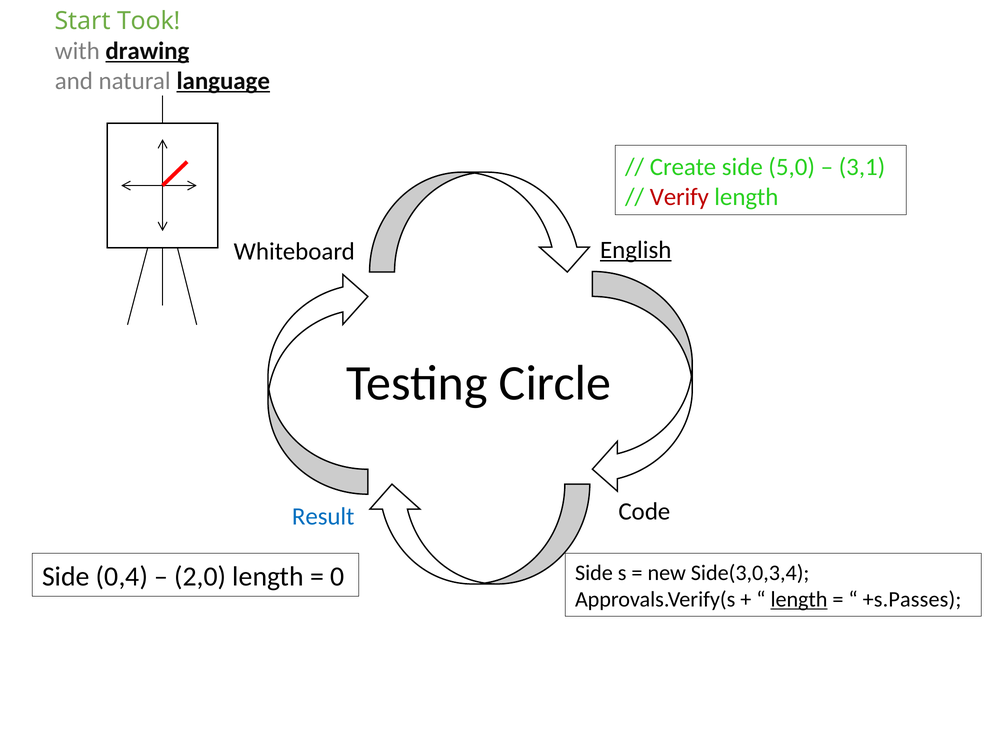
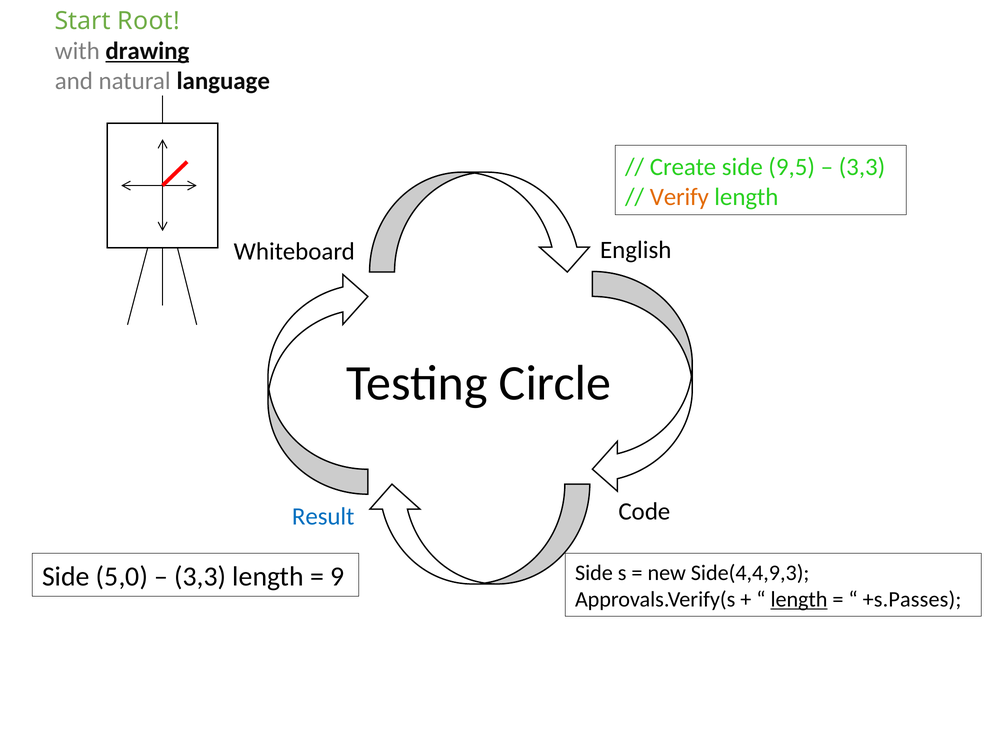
Took: Took -> Root
language underline: present -> none
5,0: 5,0 -> 9,5
3,1 at (862, 167): 3,1 -> 3,3
Verify colour: red -> orange
English underline: present -> none
Side(3,0,3,4: Side(3,0,3,4 -> Side(4,4,9,3
0,4: 0,4 -> 5,0
2,0 at (200, 577): 2,0 -> 3,3
0: 0 -> 9
